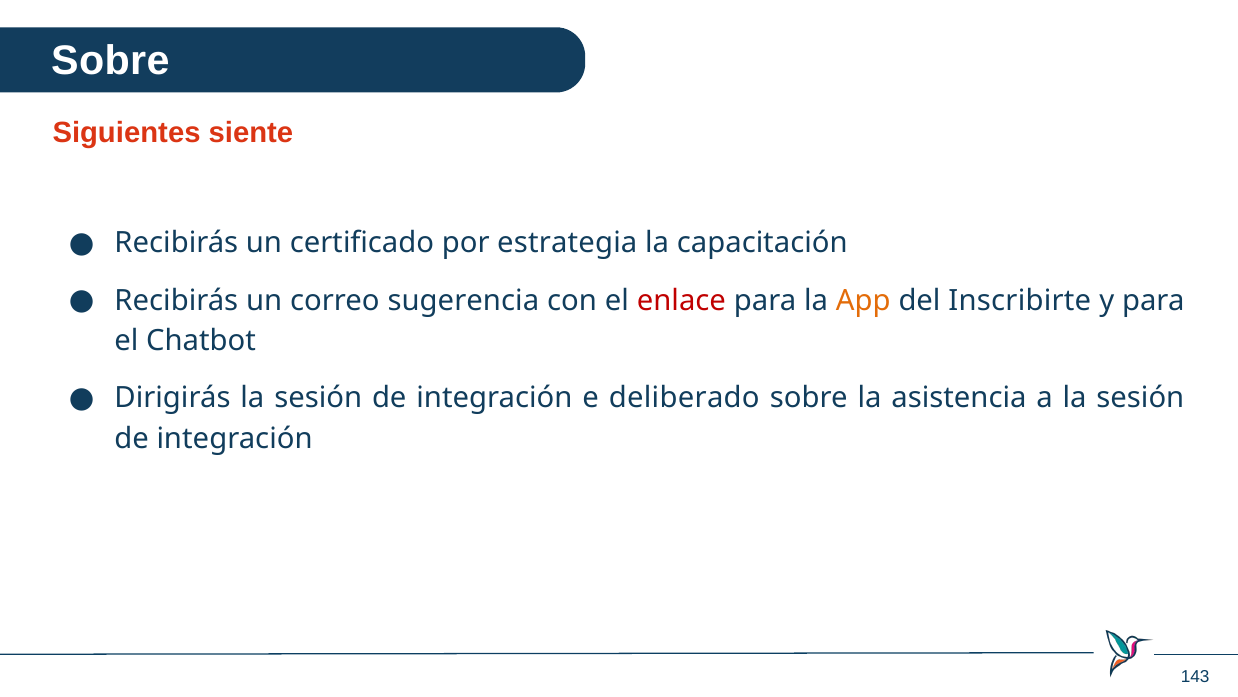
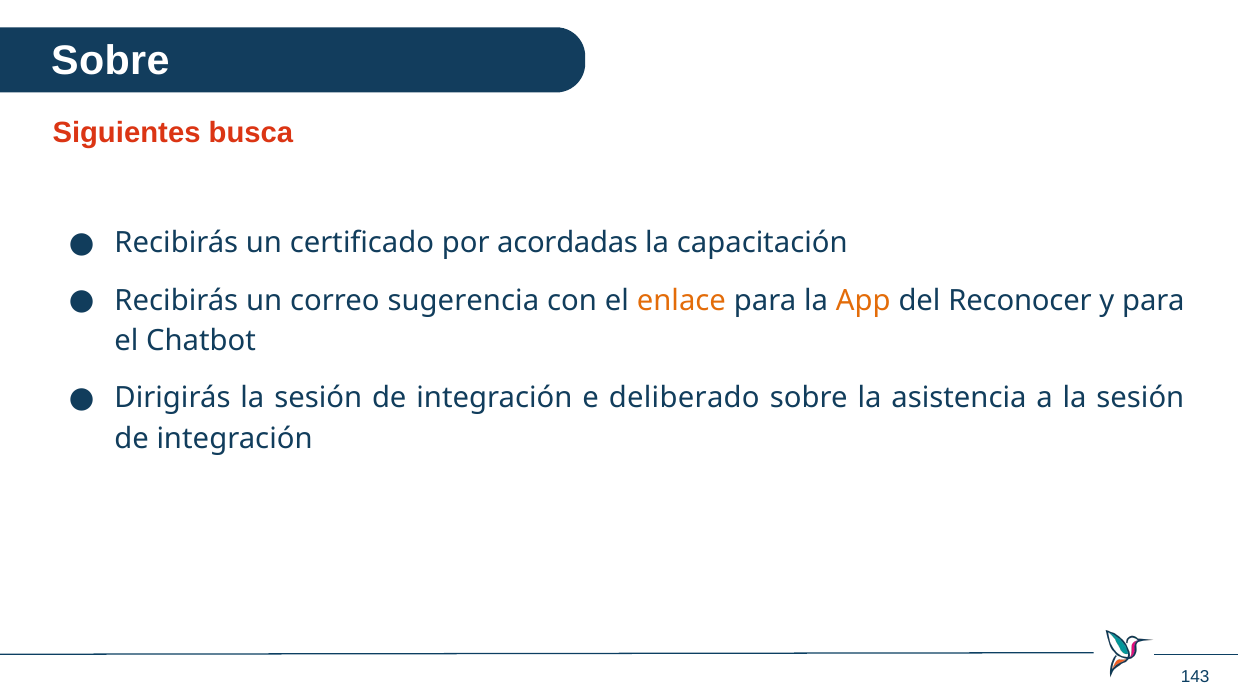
siente: siente -> busca
estrategia: estrategia -> acordadas
enlace colour: red -> orange
Inscribirte: Inscribirte -> Reconocer
